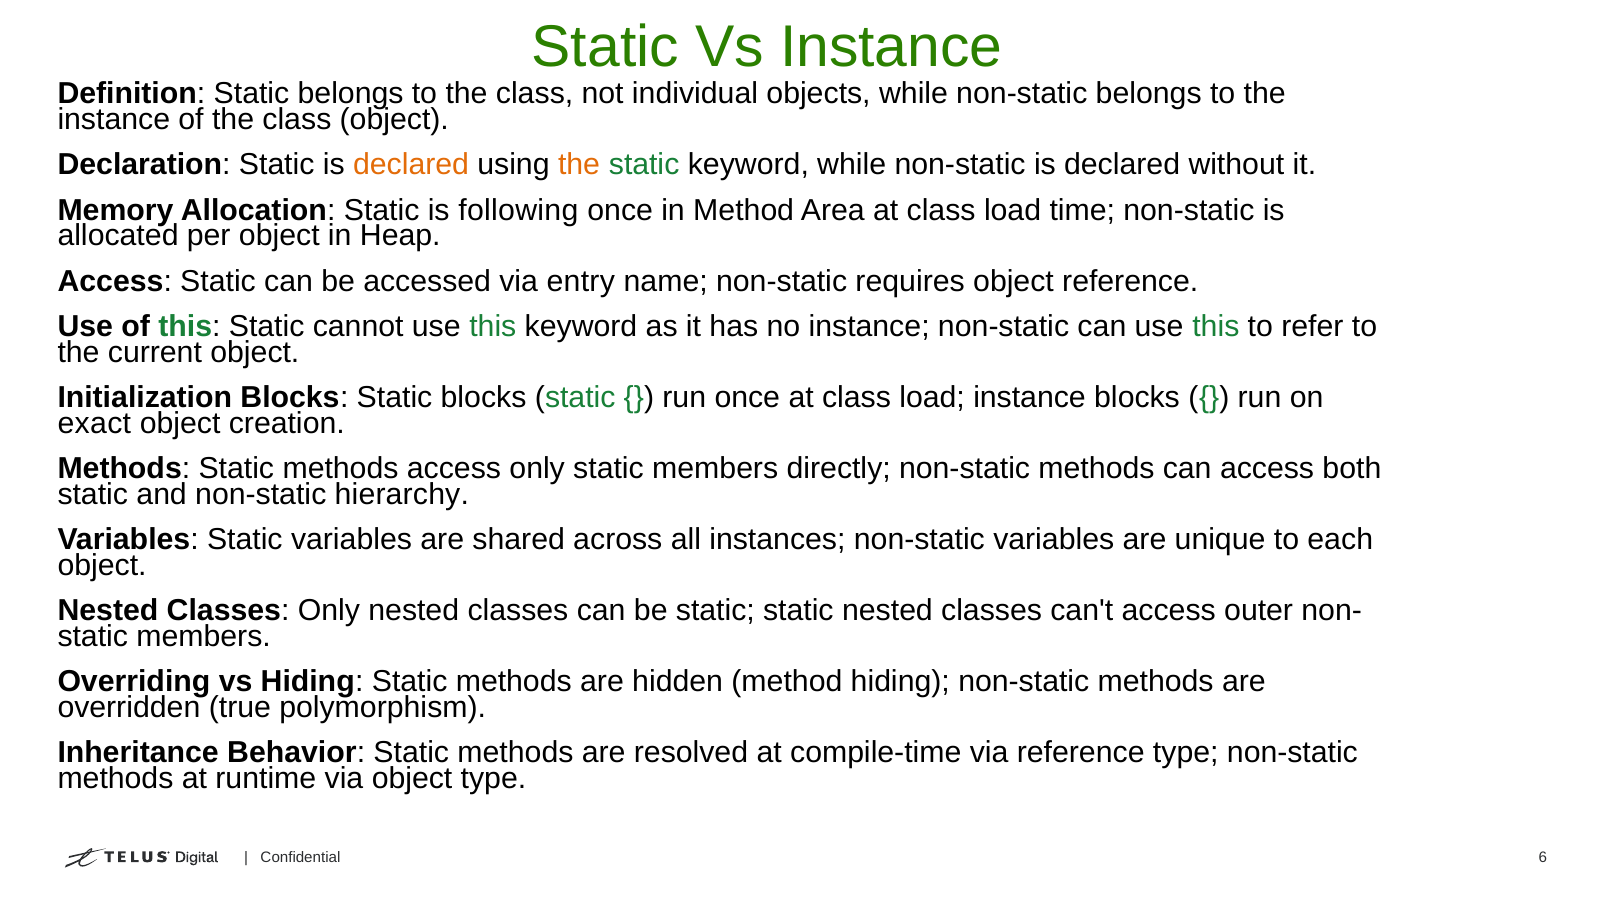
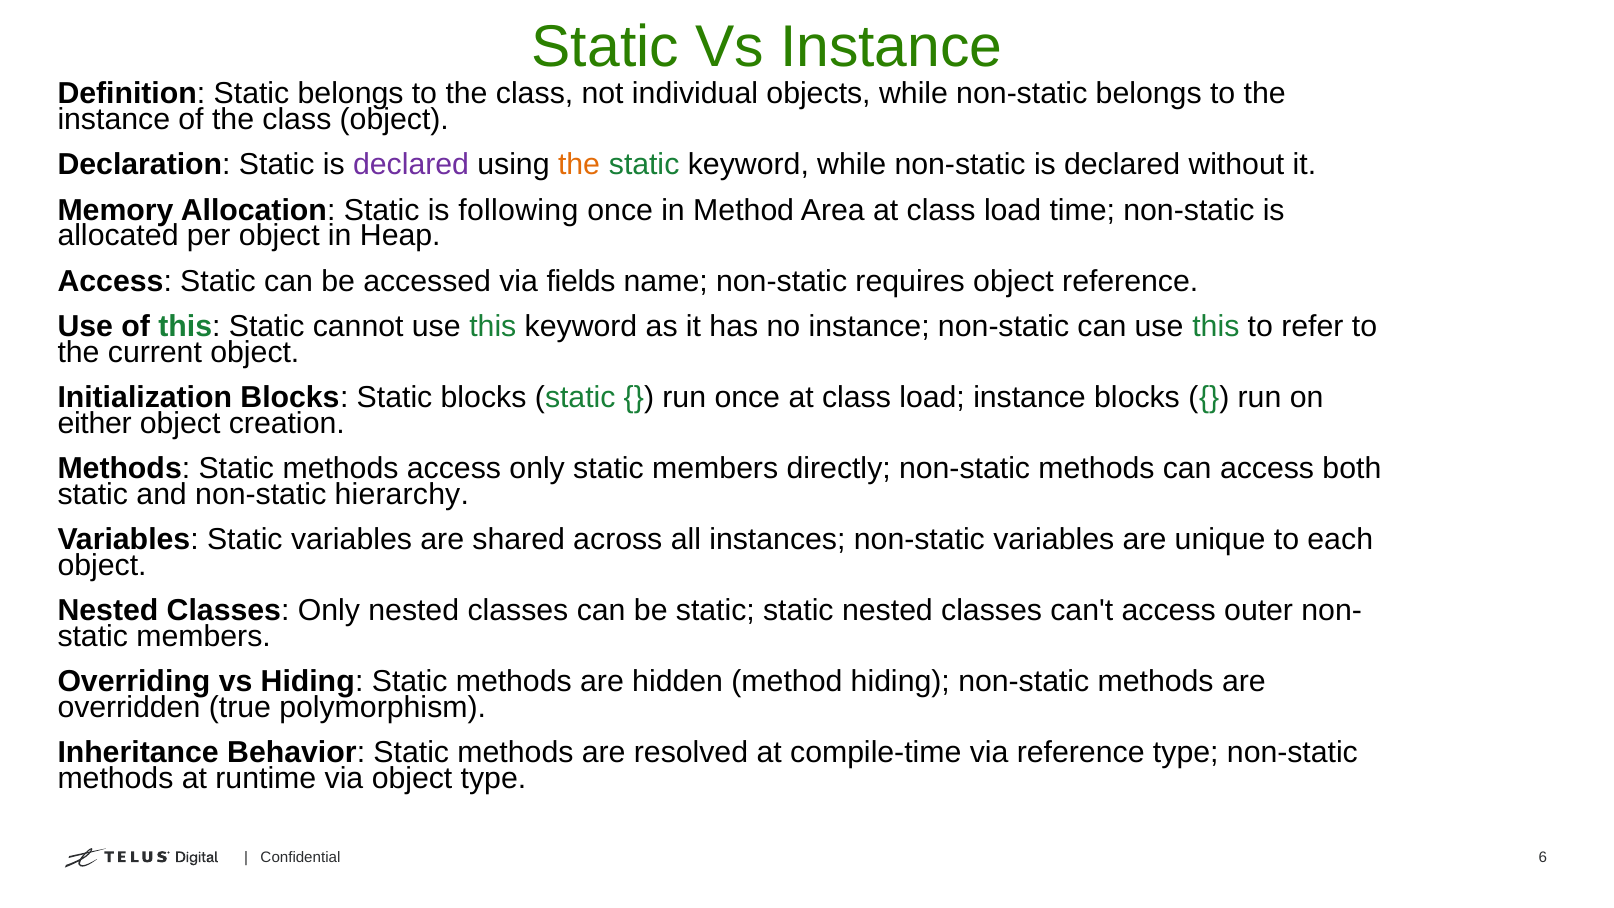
declared at (411, 165) colour: orange -> purple
entry: entry -> fields
exact: exact -> either
